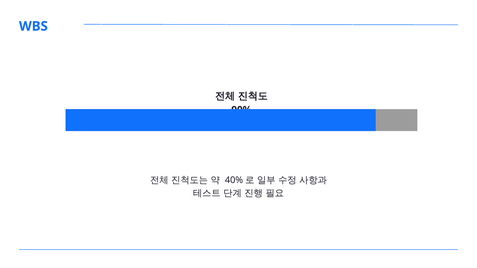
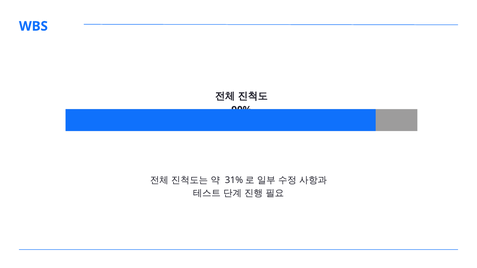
40%: 40% -> 31%
